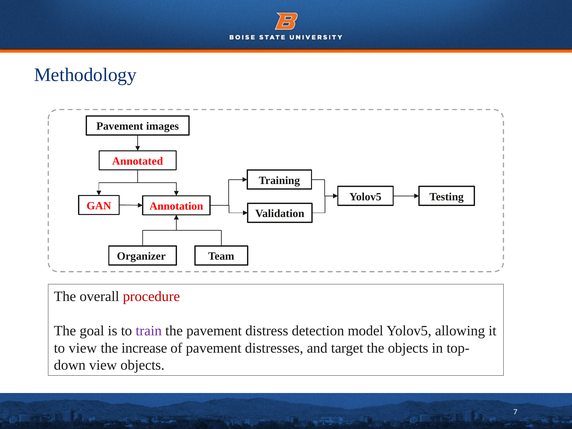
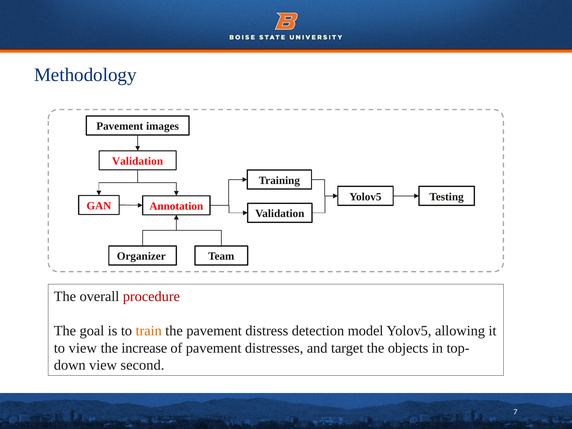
Annotated at (138, 161): Annotated -> Validation
train colour: purple -> orange
view objects: objects -> second
